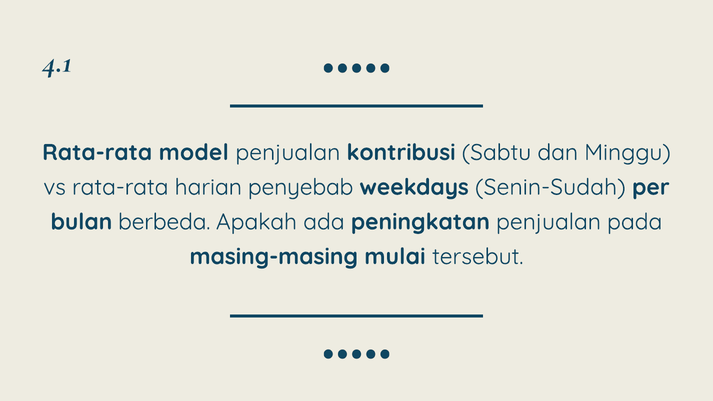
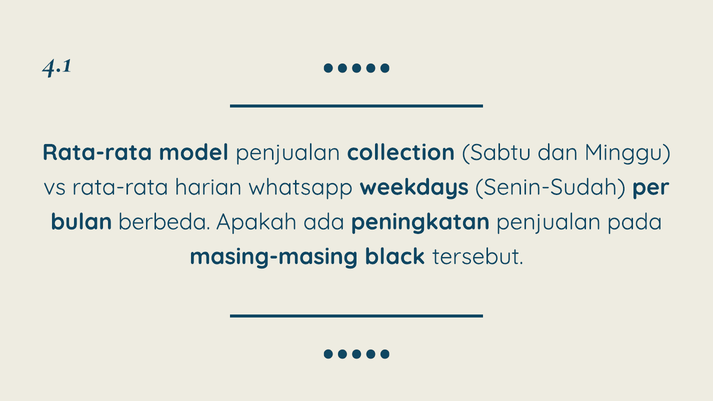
kontribusi: kontribusi -> collection
penyebab: penyebab -> whatsapp
mulai: mulai -> black
